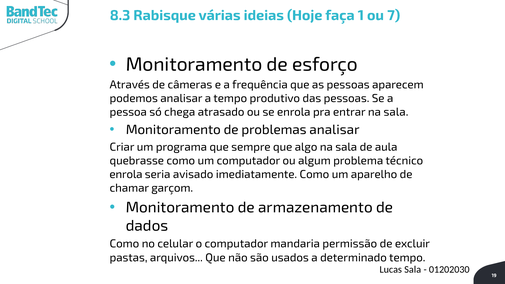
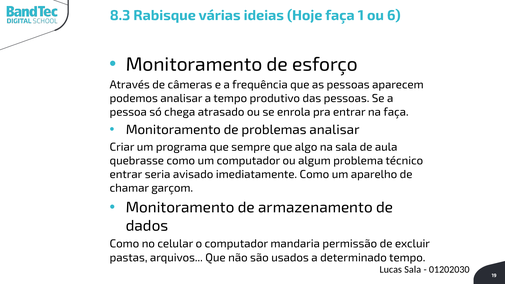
7: 7 -> 6
entrar na sala: sala -> faça
enrola at (126, 174): enrola -> entrar
